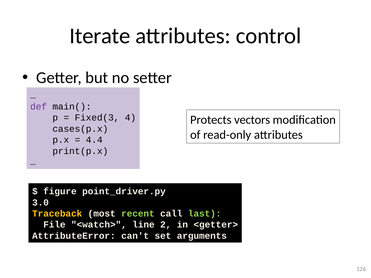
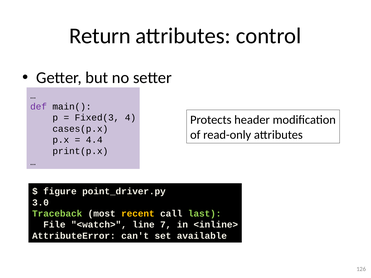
Iterate: Iterate -> Return
vectors: vectors -> header
Traceback colour: yellow -> light green
recent colour: light green -> yellow
2: 2 -> 7
<getter>: <getter> -> <inline>
arguments: arguments -> available
